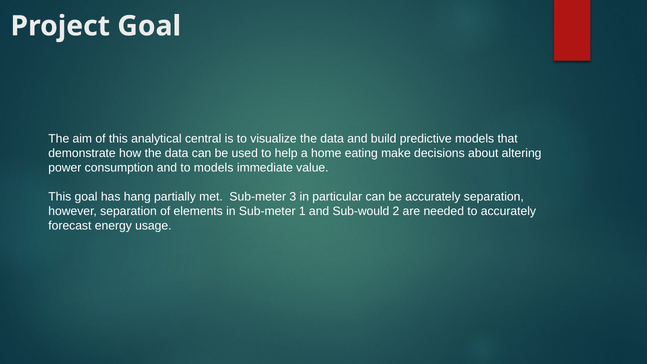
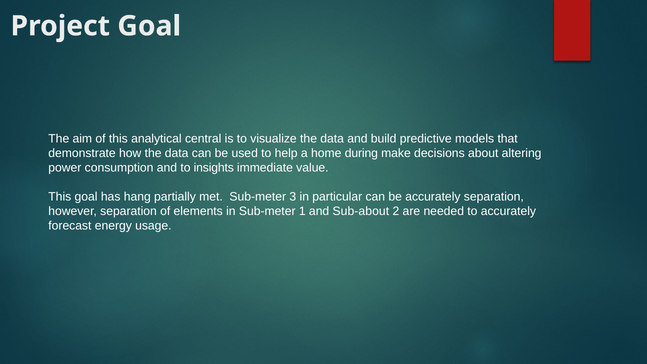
eating: eating -> during
to models: models -> insights
Sub-would: Sub-would -> Sub-about
